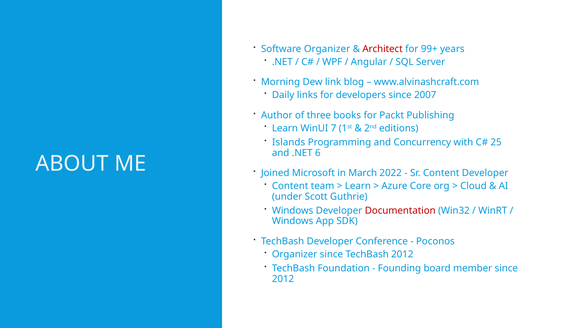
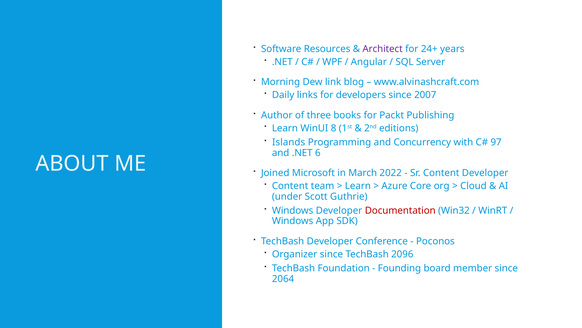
Software Organizer: Organizer -> Resources
Architect colour: red -> purple
99+: 99+ -> 24+
7: 7 -> 8
25: 25 -> 97
TechBash 2012: 2012 -> 2096
2012 at (283, 278): 2012 -> 2064
